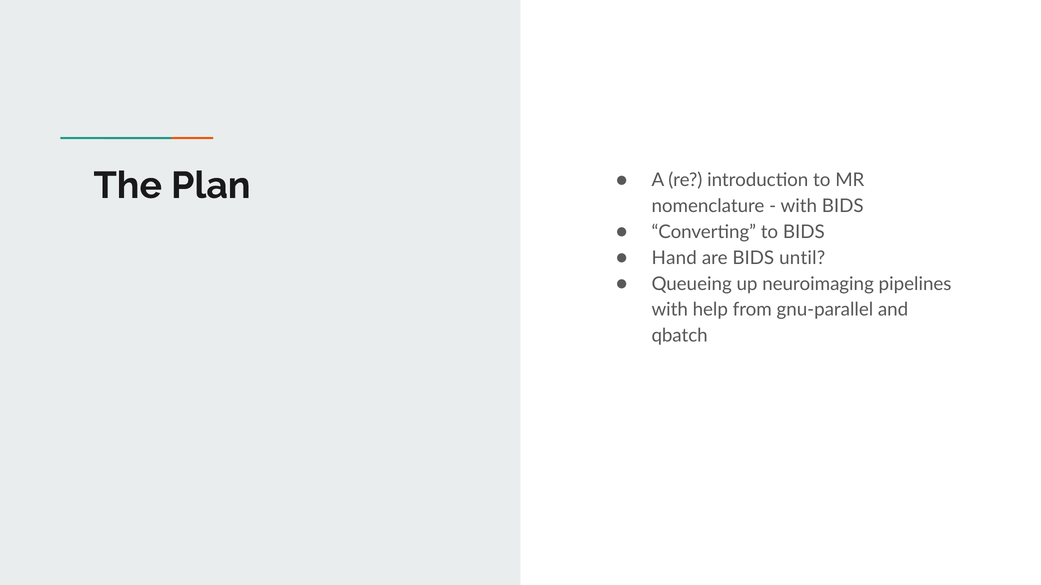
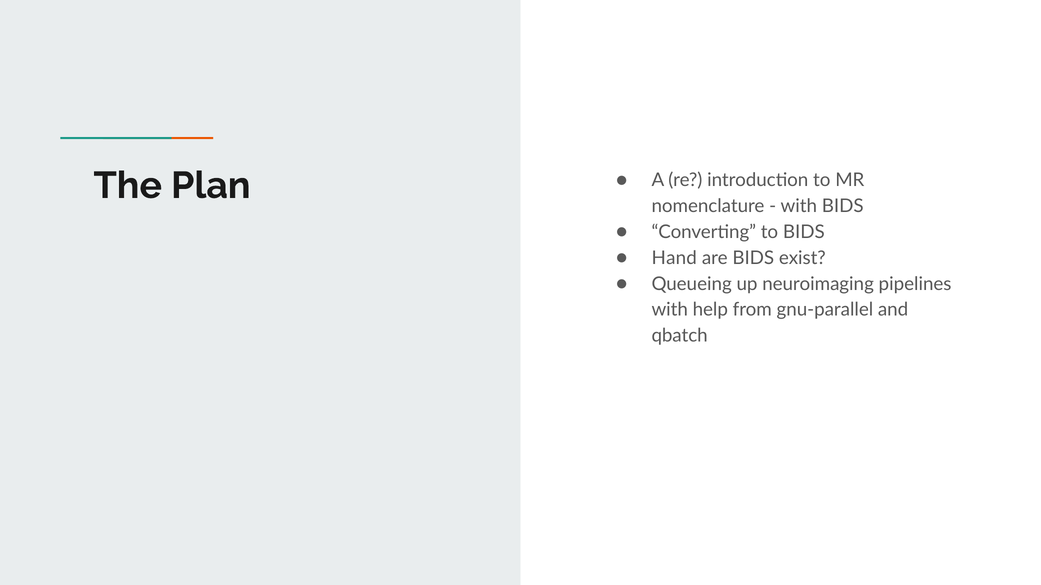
until: until -> exist
